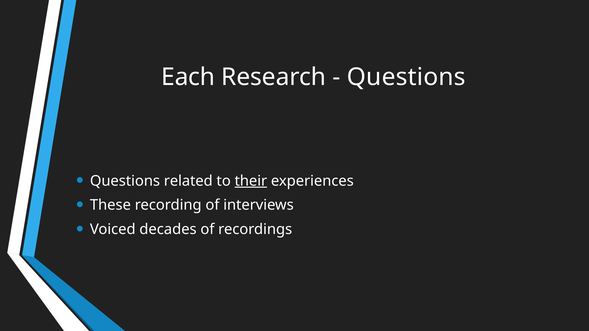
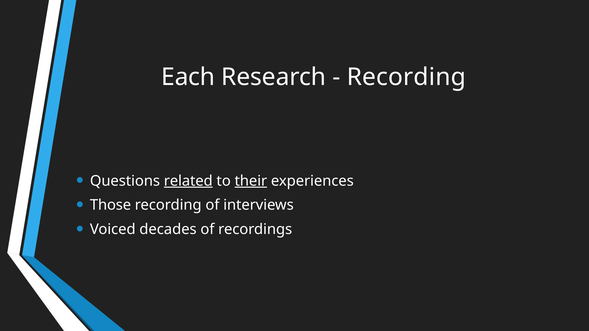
Questions at (406, 77): Questions -> Recording
related underline: none -> present
These: These -> Those
